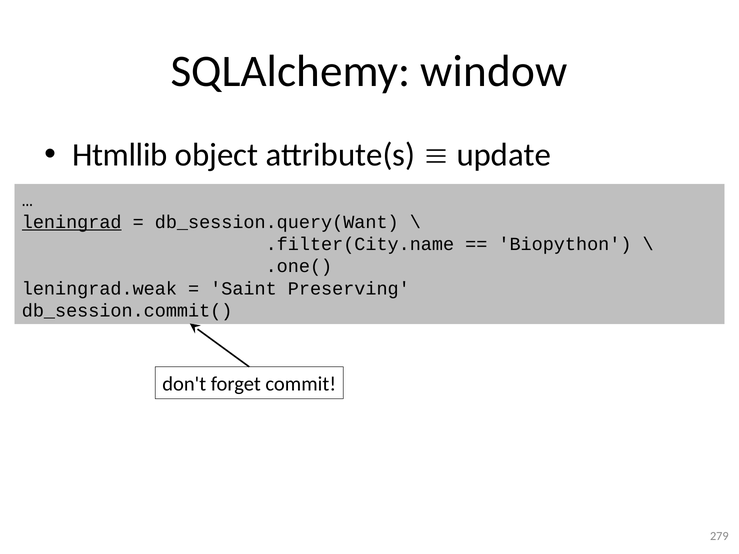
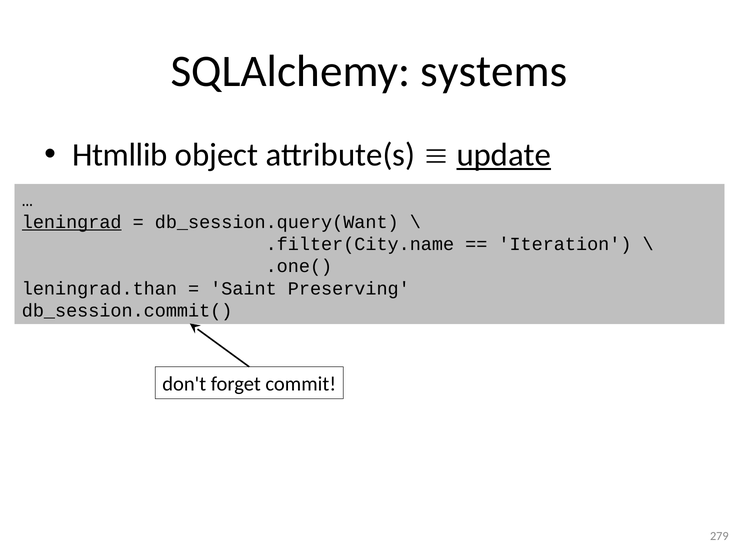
window: window -> systems
update underline: none -> present
Biopython: Biopython -> Iteration
leningrad.weak: leningrad.weak -> leningrad.than
